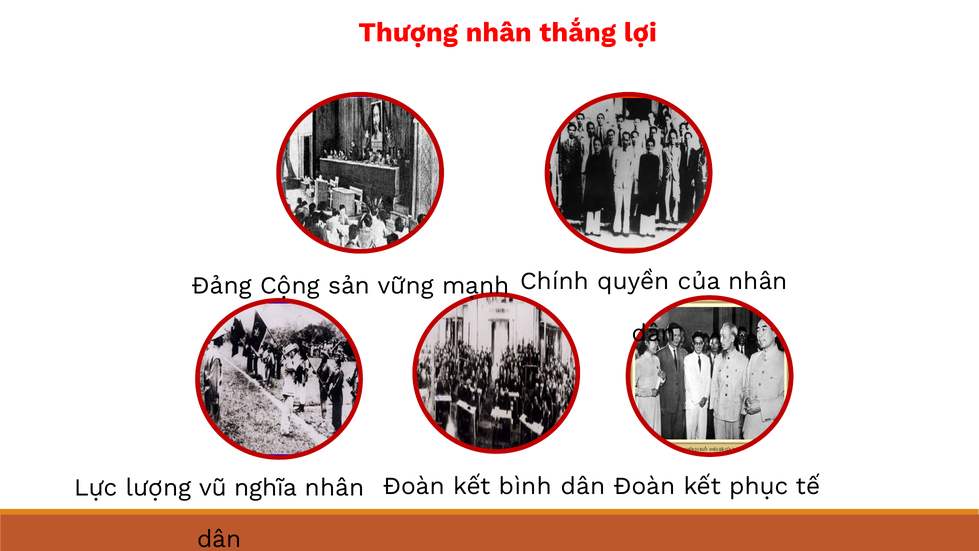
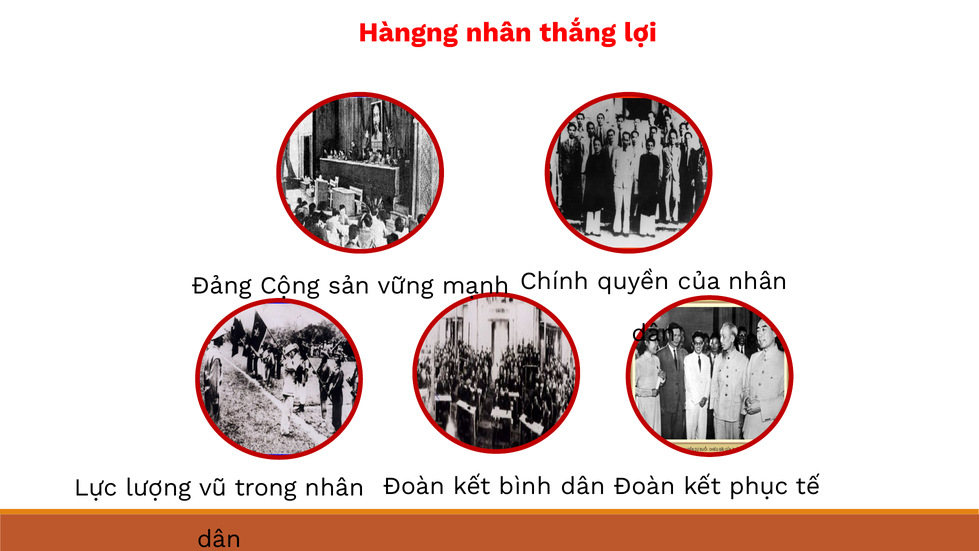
Thượng: Thượng -> Hàngng
nghĩa: nghĩa -> trong
